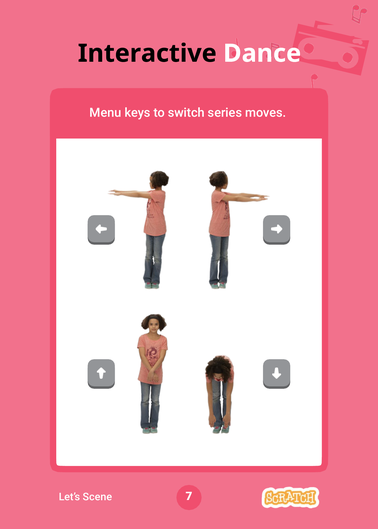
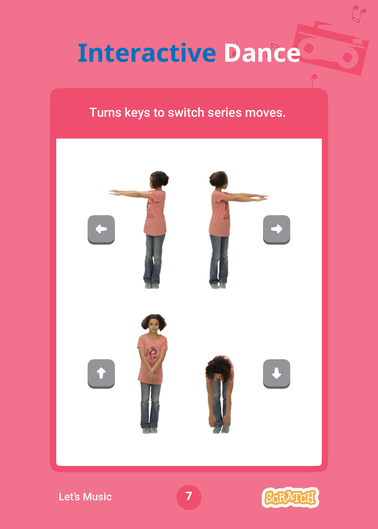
Interactive colour: black -> blue
Menu: Menu -> Turns
Scene: Scene -> Music
